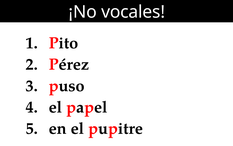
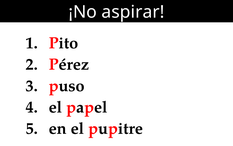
vocales: vocales -> aspirar
